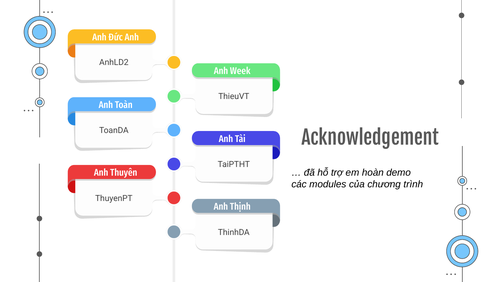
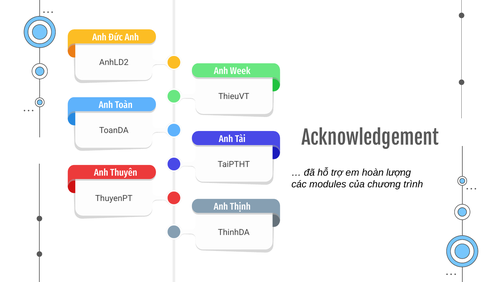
demo: demo -> lượng
